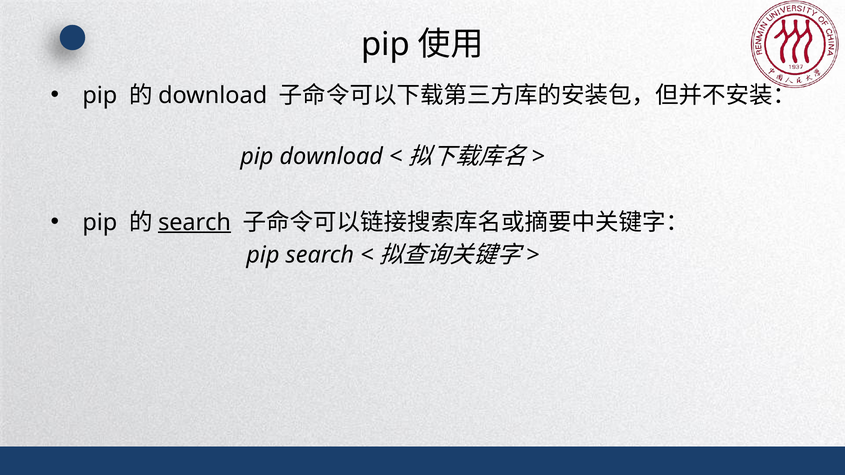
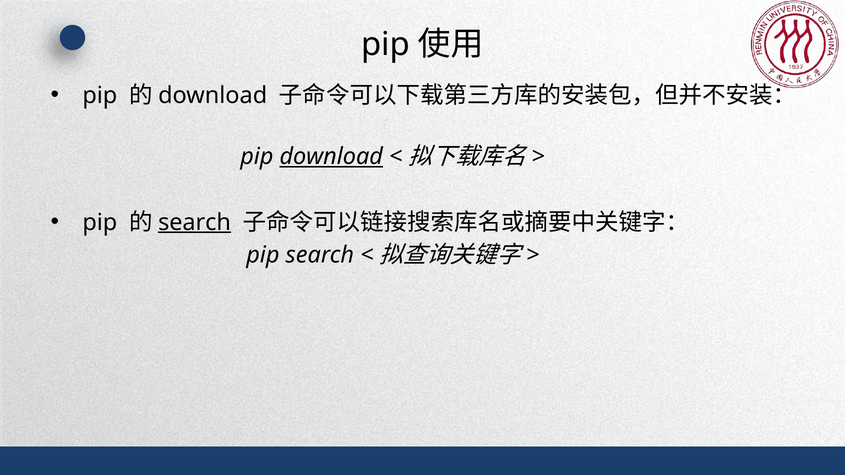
download at (331, 157) underline: none -> present
